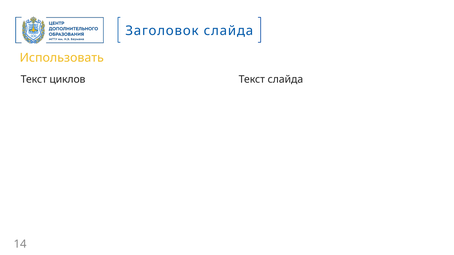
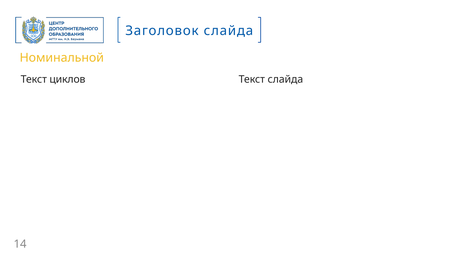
Использовать: Использовать -> Номинальной
